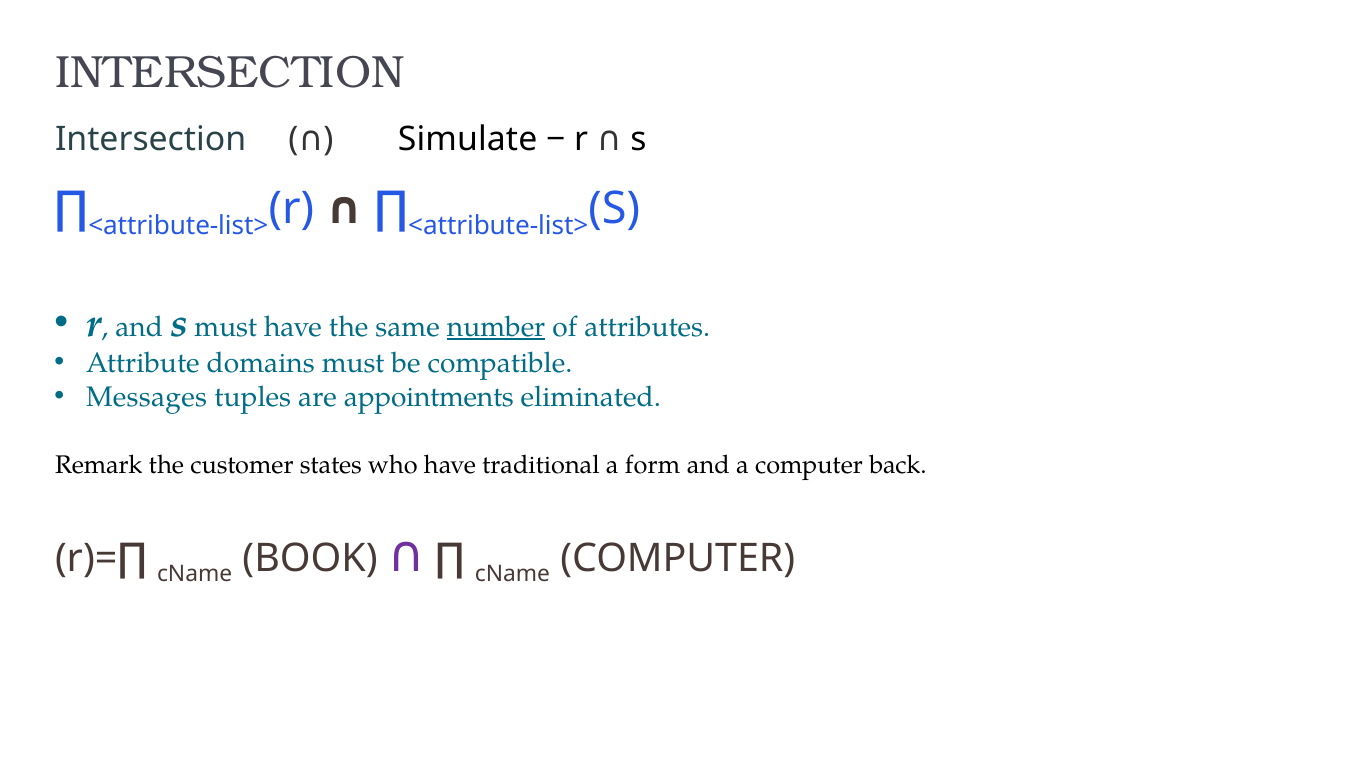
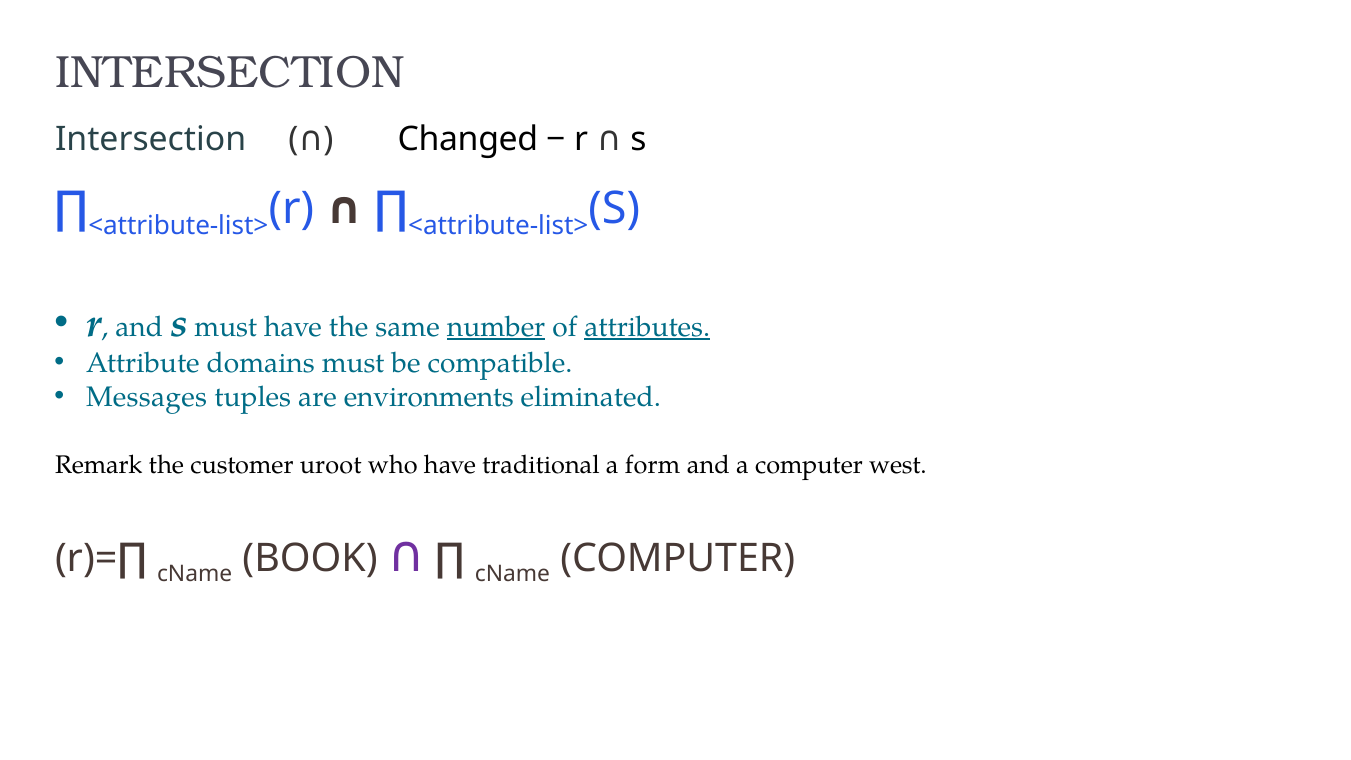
Simulate: Simulate -> Changed
attributes underline: none -> present
appointments: appointments -> environments
states: states -> uroot
back: back -> west
